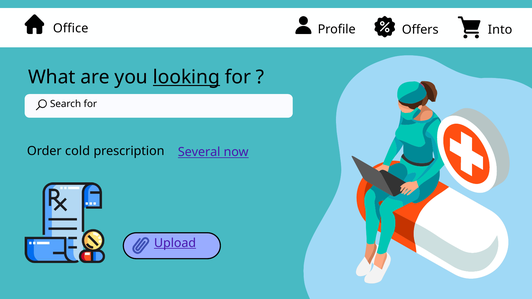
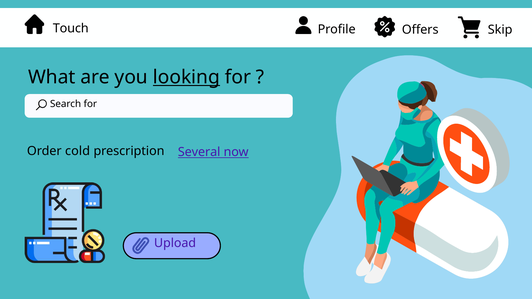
Office: Office -> Touch
Into: Into -> Skip
Upload underline: present -> none
